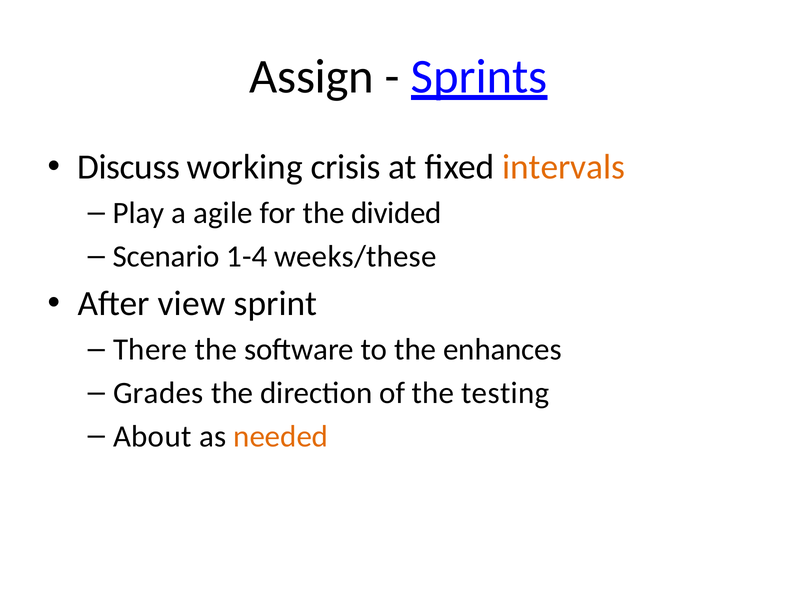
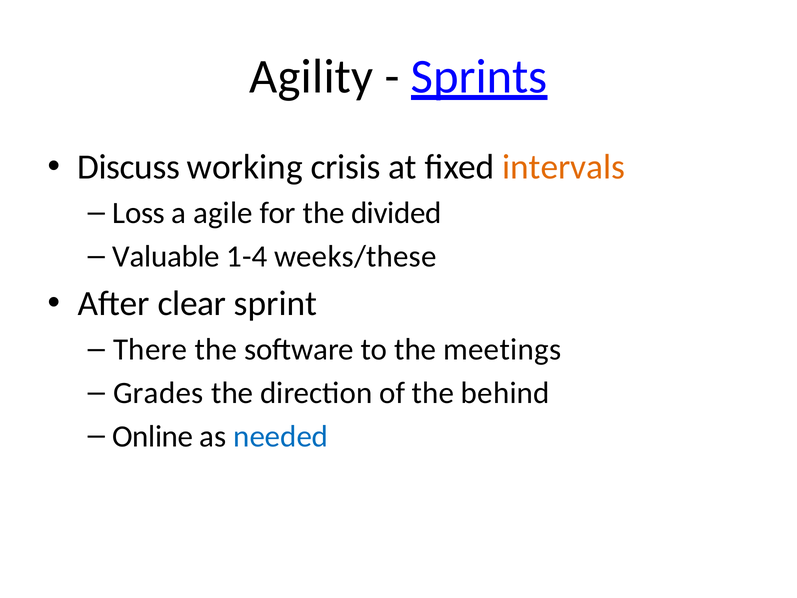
Assign: Assign -> Agility
Play: Play -> Loss
Scenario: Scenario -> Valuable
view: view -> clear
enhances: enhances -> meetings
testing: testing -> behind
About: About -> Online
needed colour: orange -> blue
